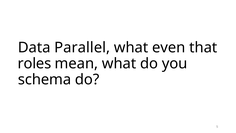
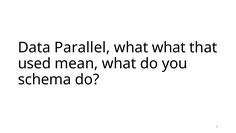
what even: even -> what
roles: roles -> used
